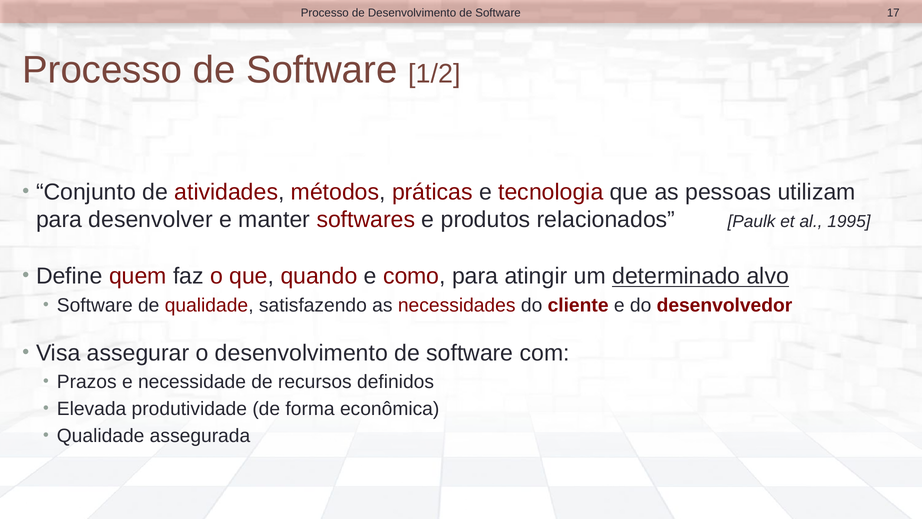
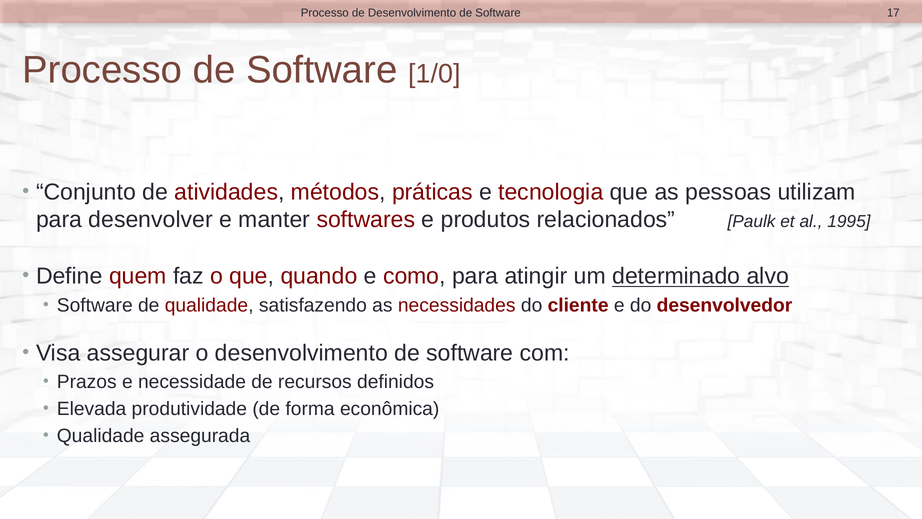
1/2: 1/2 -> 1/0
